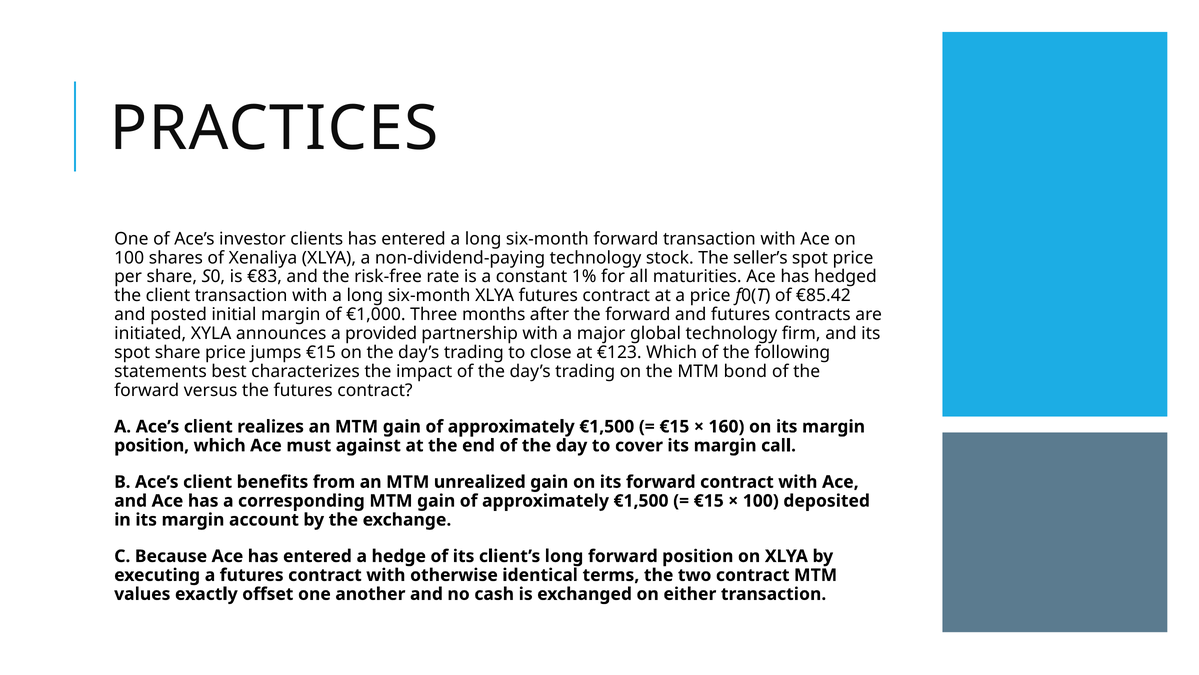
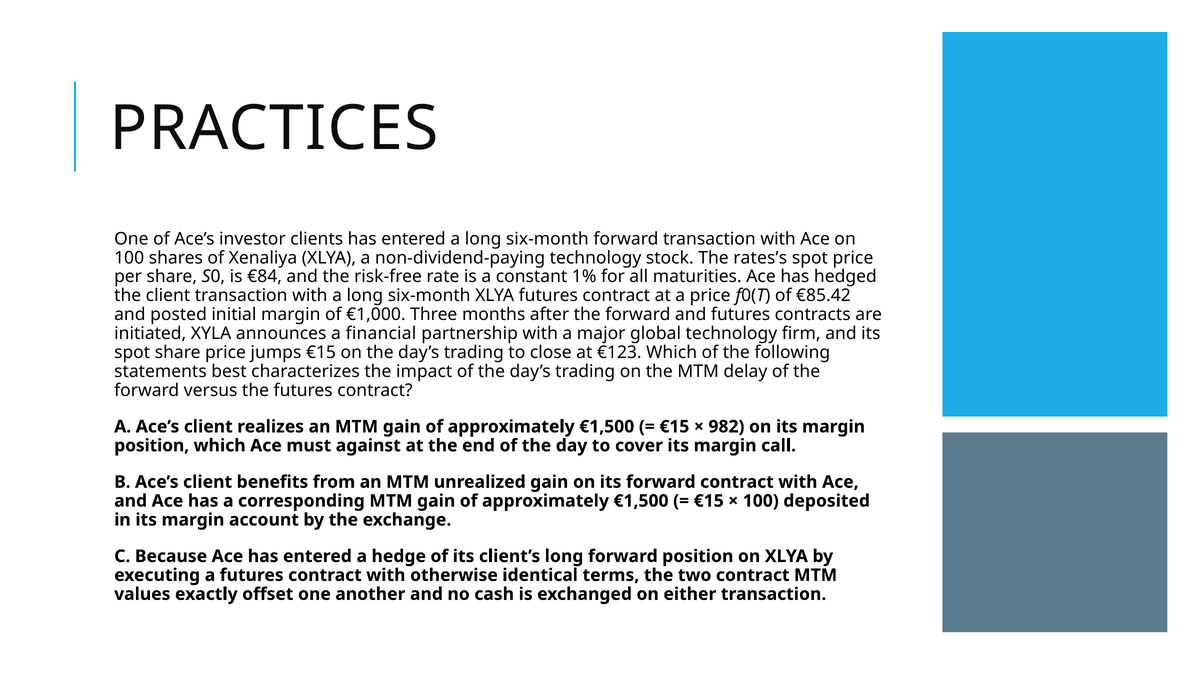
seller’s: seller’s -> rates’s
€83: €83 -> €84
provided: provided -> financial
bond: bond -> delay
160: 160 -> 982
